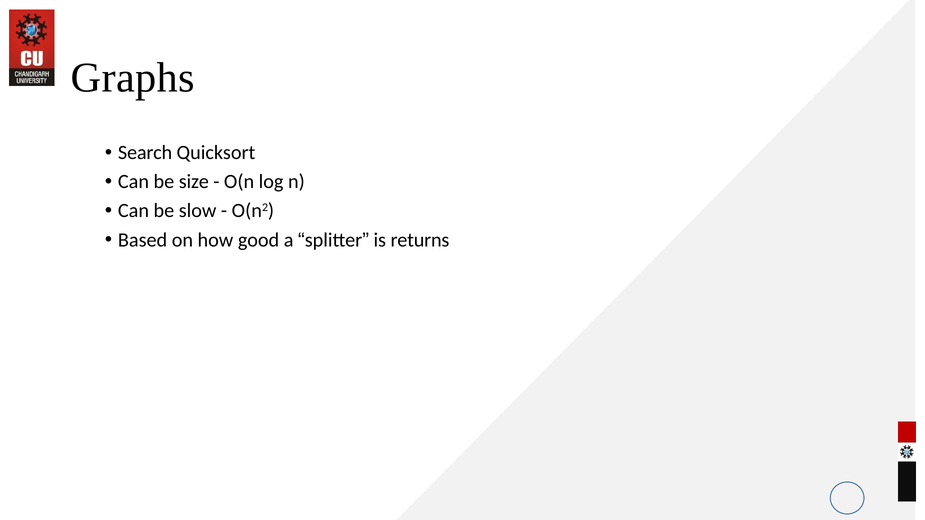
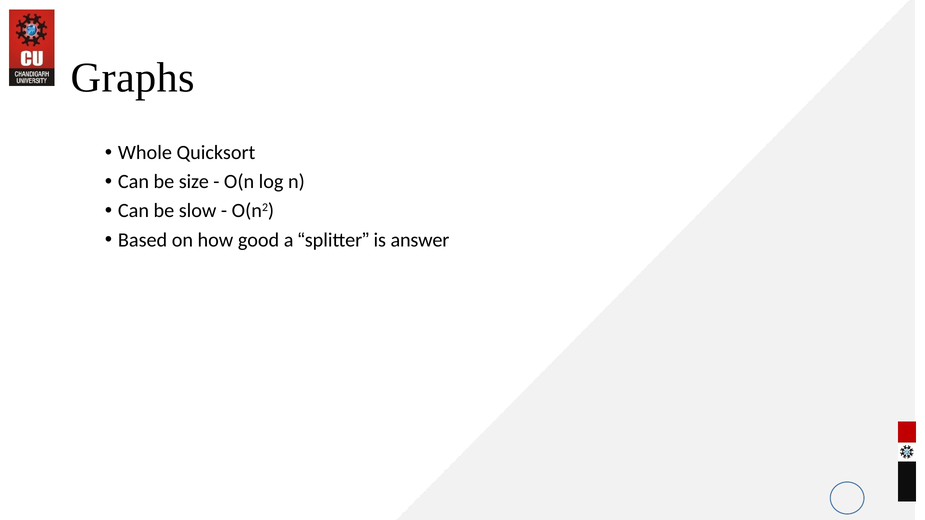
Search: Search -> Whole
returns: returns -> answer
